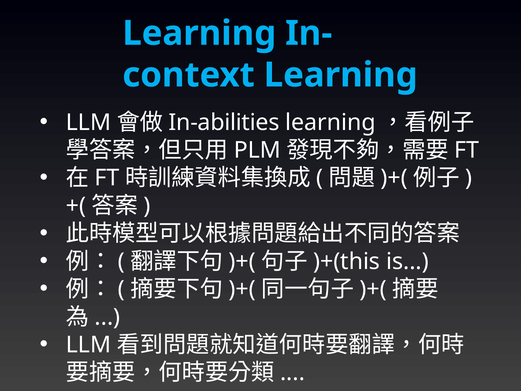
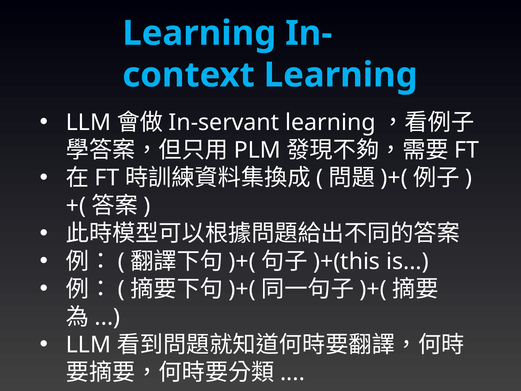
In-abilities: In-abilities -> In-servant
